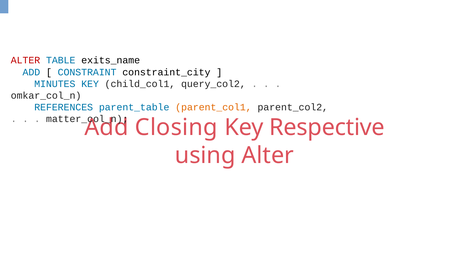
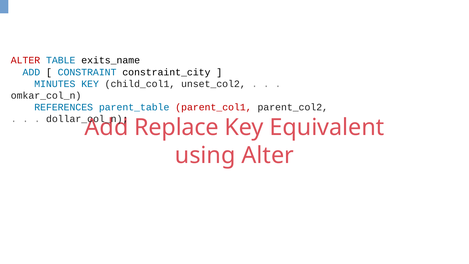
query_col2: query_col2 -> unset_col2
parent_col1 colour: orange -> red
matter_col_n: matter_col_n -> dollar_col_n
Closing: Closing -> Replace
Respective: Respective -> Equivalent
